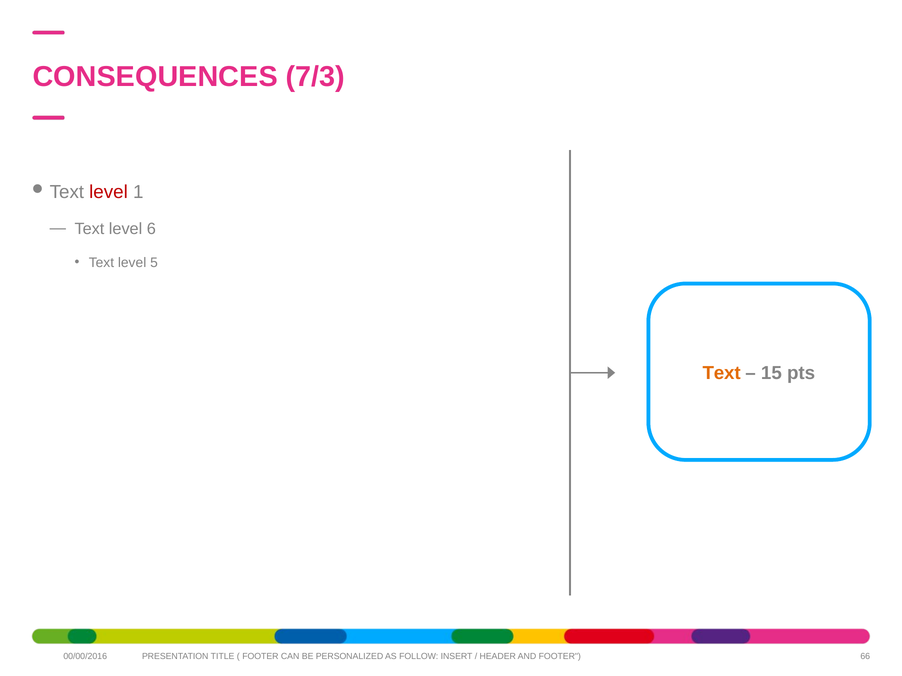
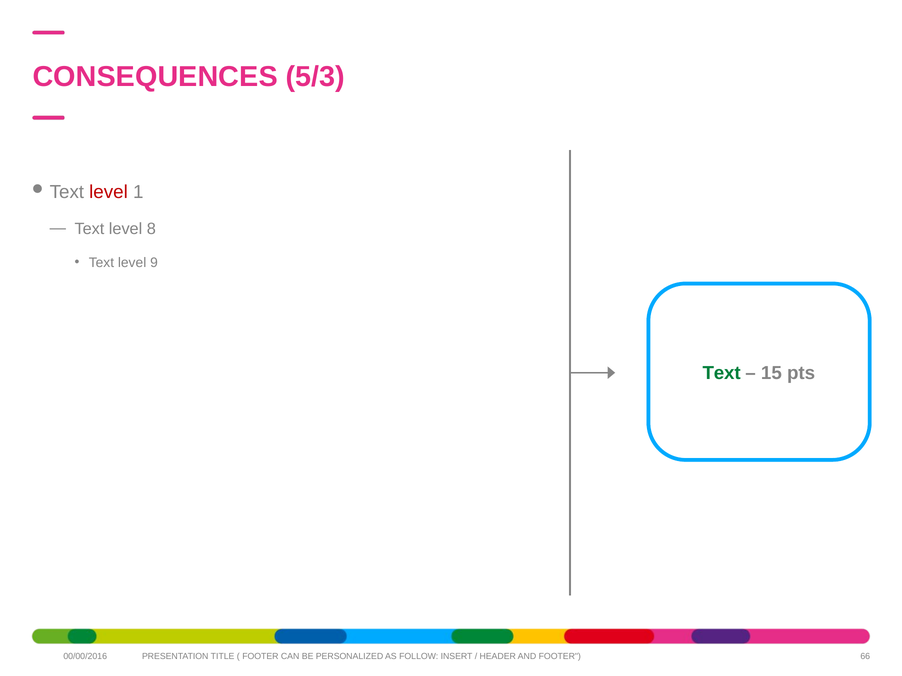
7/3: 7/3 -> 5/3
6: 6 -> 8
5: 5 -> 9
Text at (722, 373) colour: orange -> green
